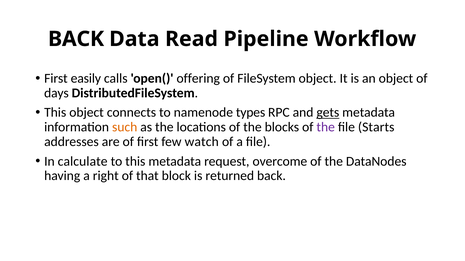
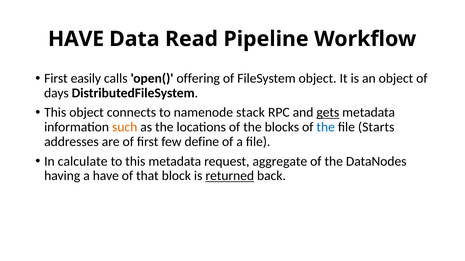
BACK at (76, 39): BACK -> HAVE
types: types -> stack
the at (326, 127) colour: purple -> blue
watch: watch -> define
overcome: overcome -> aggregate
a right: right -> have
returned underline: none -> present
